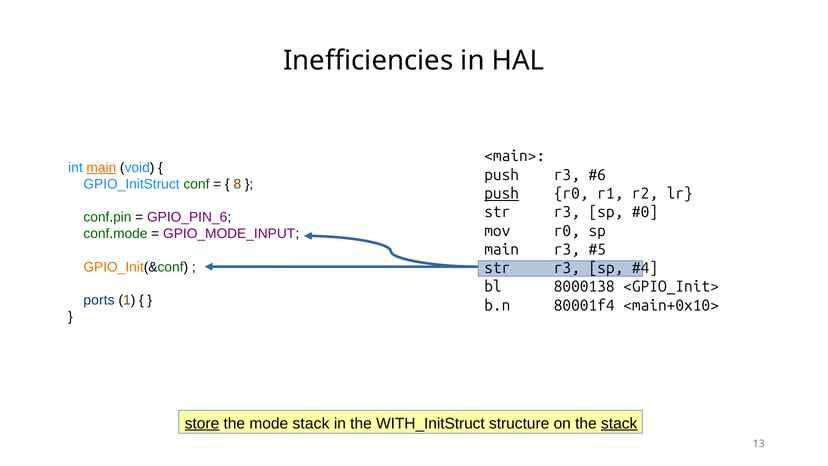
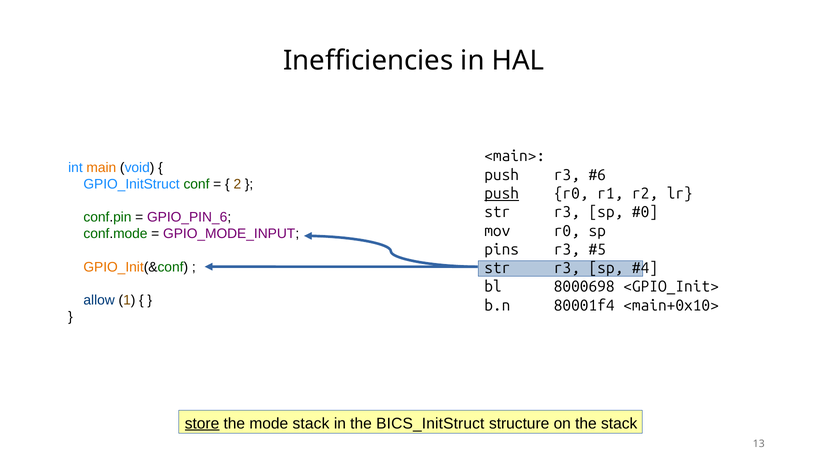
main at (101, 168) underline: present -> none
8: 8 -> 2
main at (502, 249): main -> pins
8000138: 8000138 -> 8000698
ports: ports -> allow
WITH_InitStruct: WITH_InitStruct -> BICS_InitStruct
stack at (619, 423) underline: present -> none
